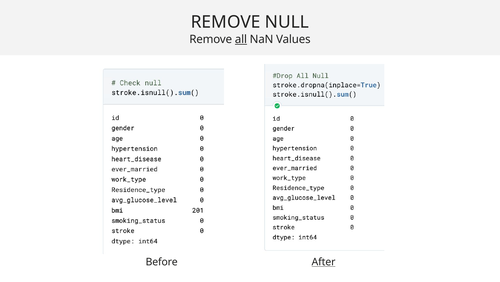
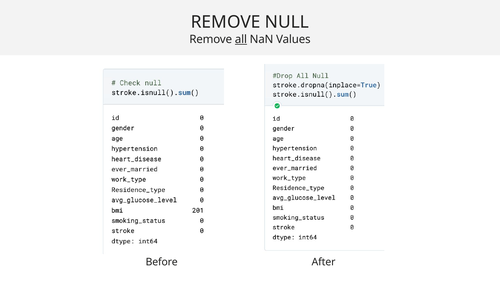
After underline: present -> none
